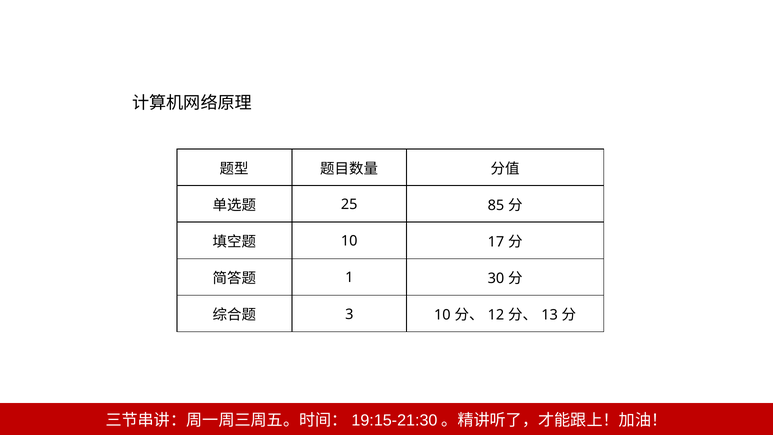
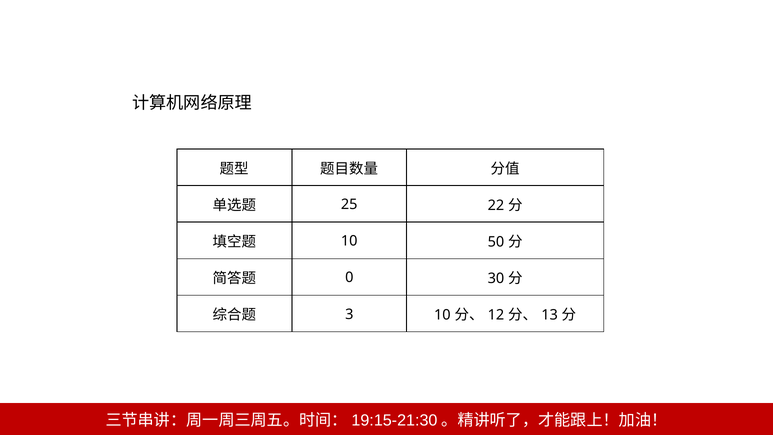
85: 85 -> 22
17: 17 -> 50
1: 1 -> 0
